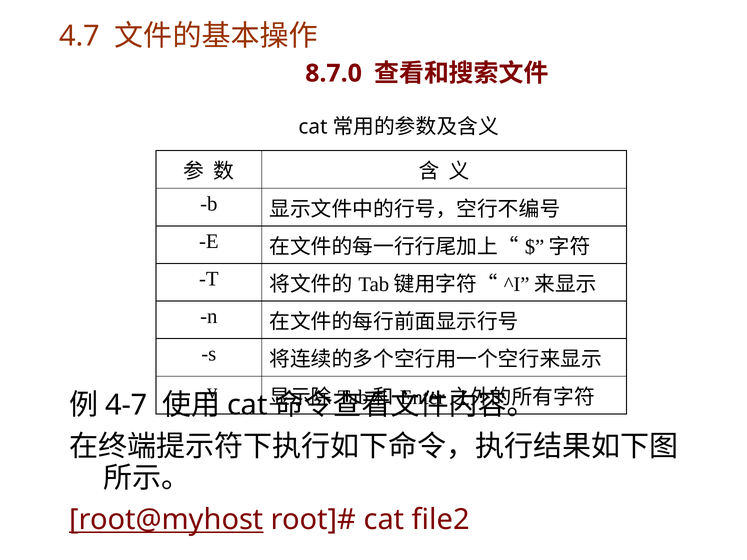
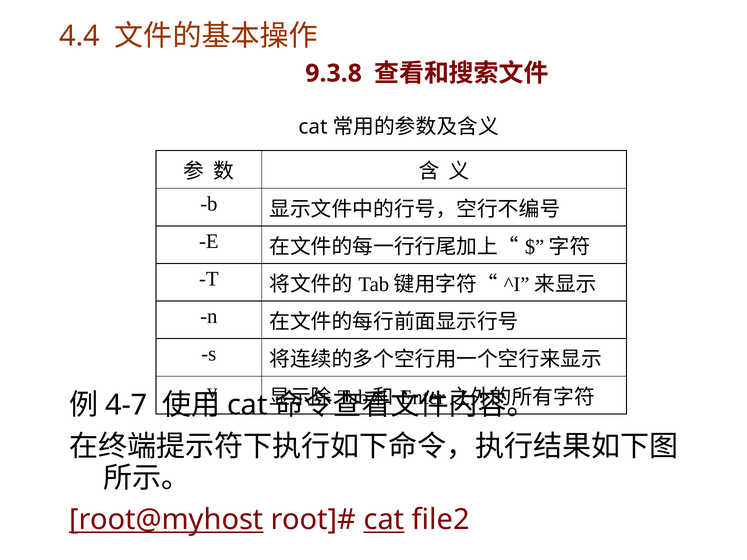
4.7: 4.7 -> 4.4
8.7.0: 8.7.0 -> 9.3.8
cat at (384, 520) underline: none -> present
